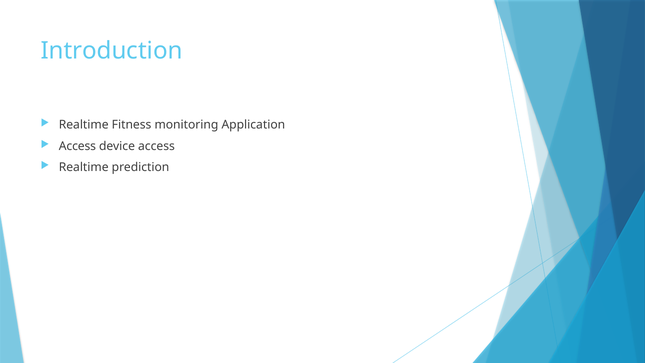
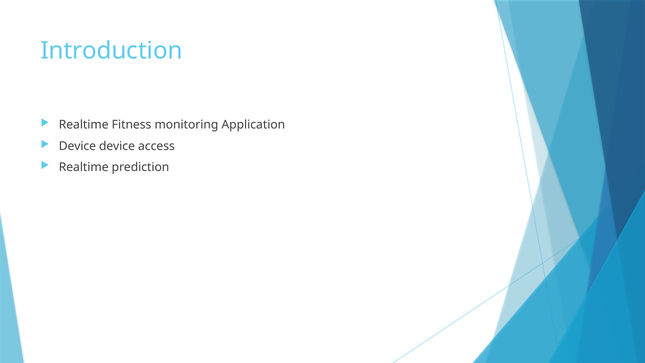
Access at (77, 146): Access -> Device
